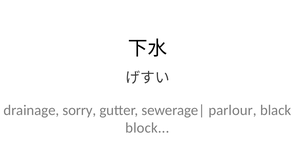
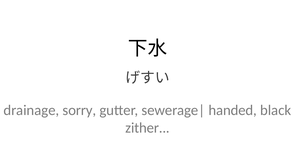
parlour: parlour -> handed
block: block -> zither
